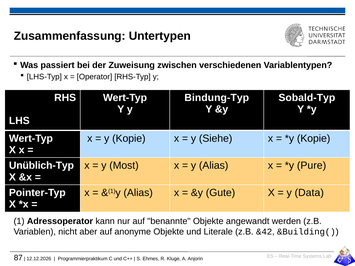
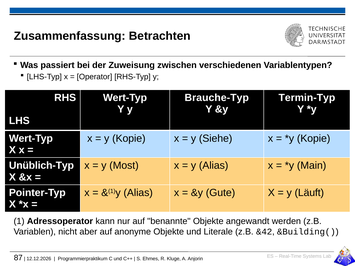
Untertypen: Untertypen -> Betrachten
Bindung-Typ: Bindung-Typ -> Brauche-Typ
Sobald-Typ: Sobald-Typ -> Termin-Typ
Pure: Pure -> Main
Data: Data -> Läuft
